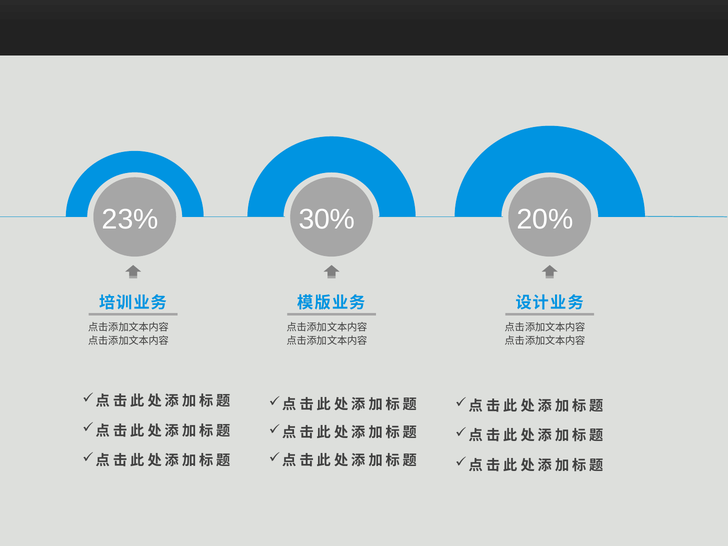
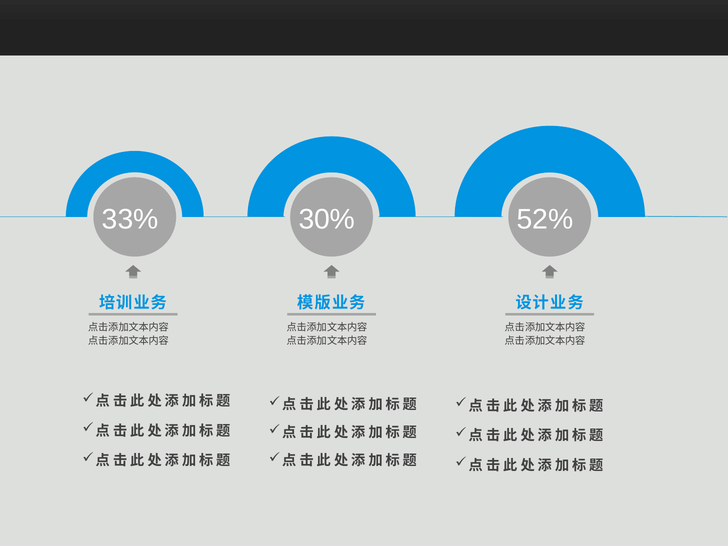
23%: 23% -> 33%
20%: 20% -> 52%
